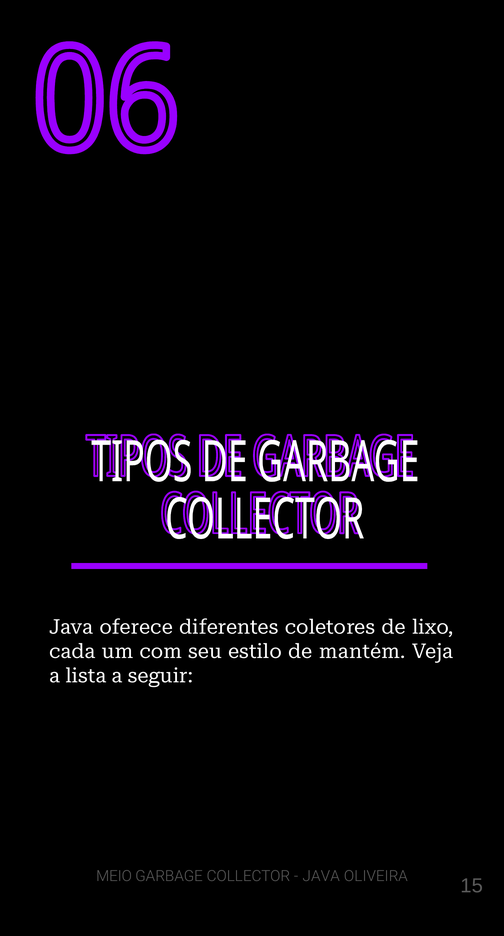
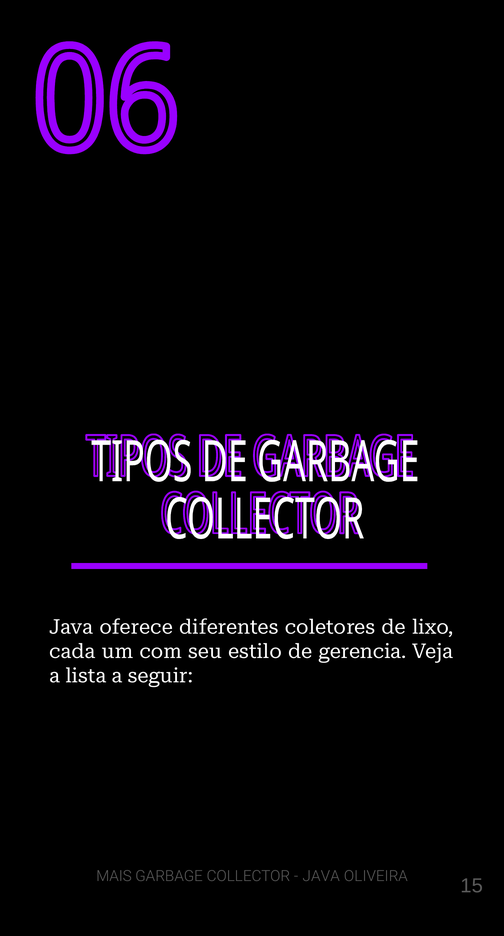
mantém: mantém -> gerencia
MEIO: MEIO -> MAIS
